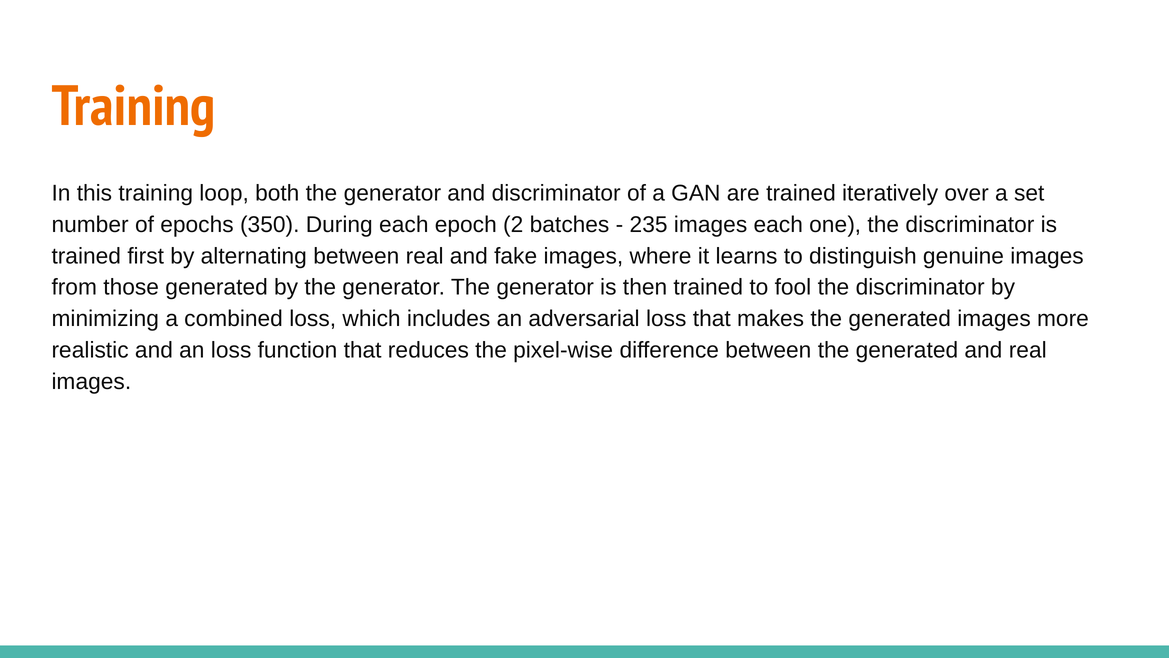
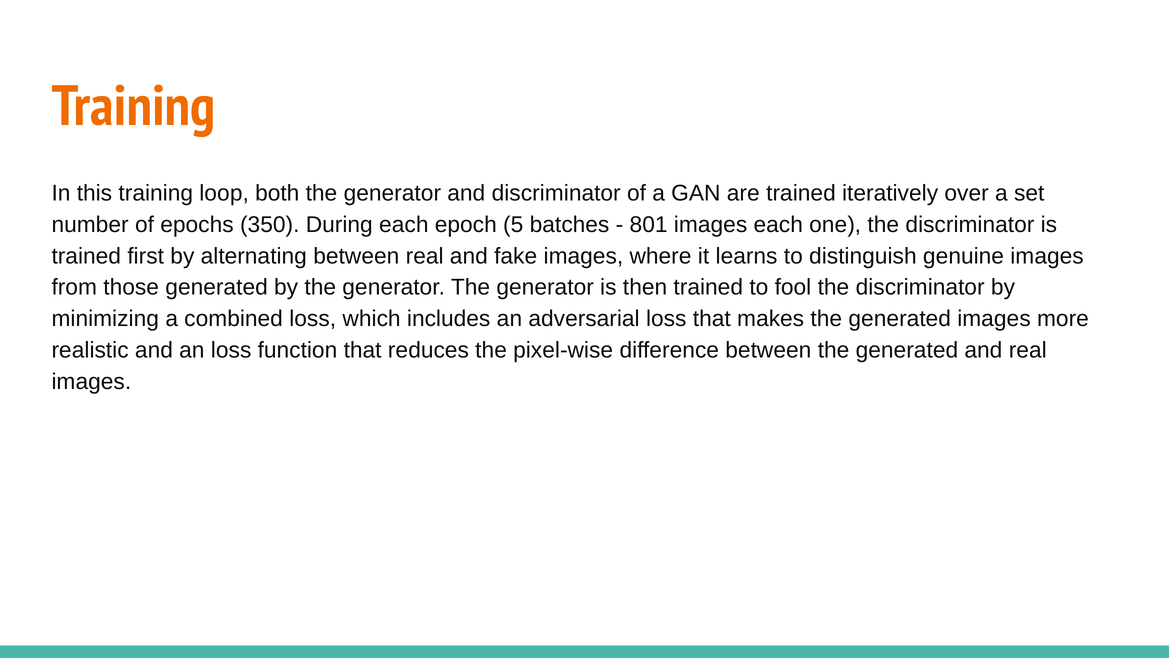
2: 2 -> 5
235: 235 -> 801
